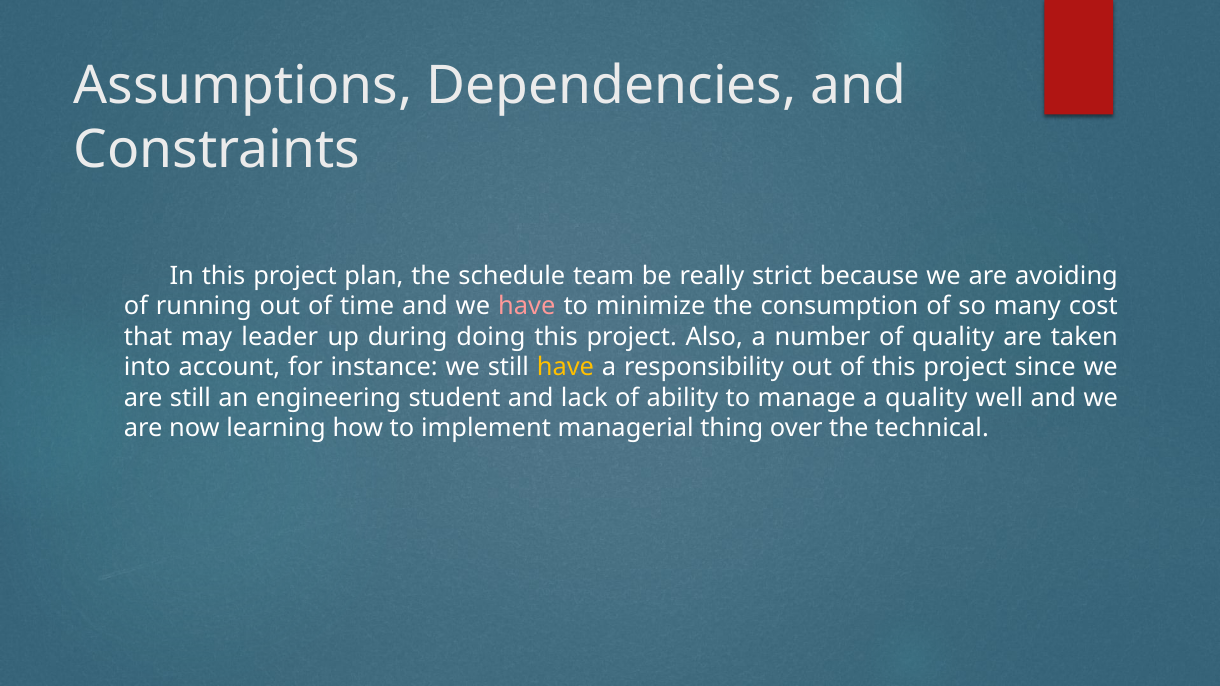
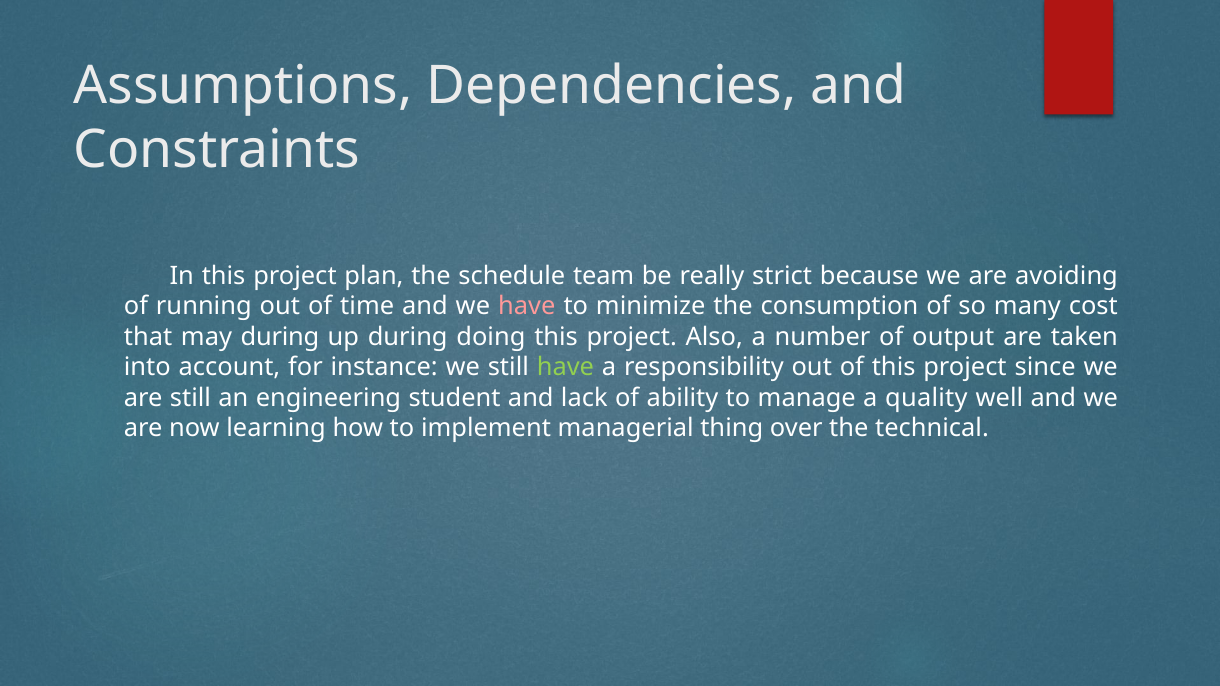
may leader: leader -> during
of quality: quality -> output
have at (565, 368) colour: yellow -> light green
